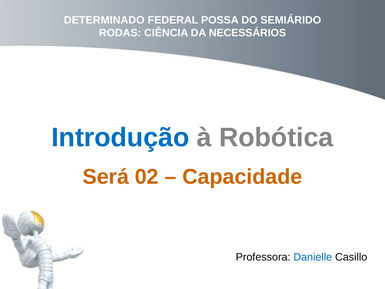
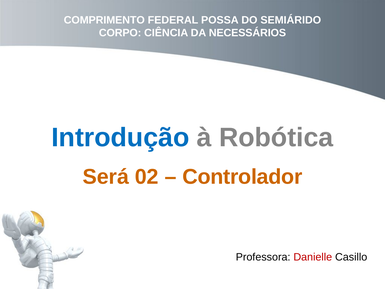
DETERMINADO: DETERMINADO -> COMPRIMENTO
RODAS: RODAS -> CORPO
Capacidade: Capacidade -> Controlador
Danielle colour: blue -> red
